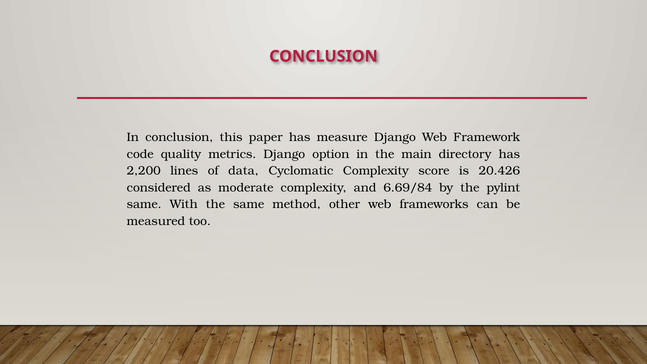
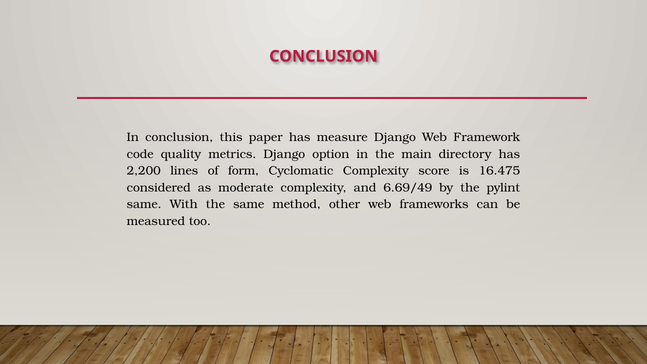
data: data -> form
20.426: 20.426 -> 16.475
6.69/84: 6.69/84 -> 6.69/49
